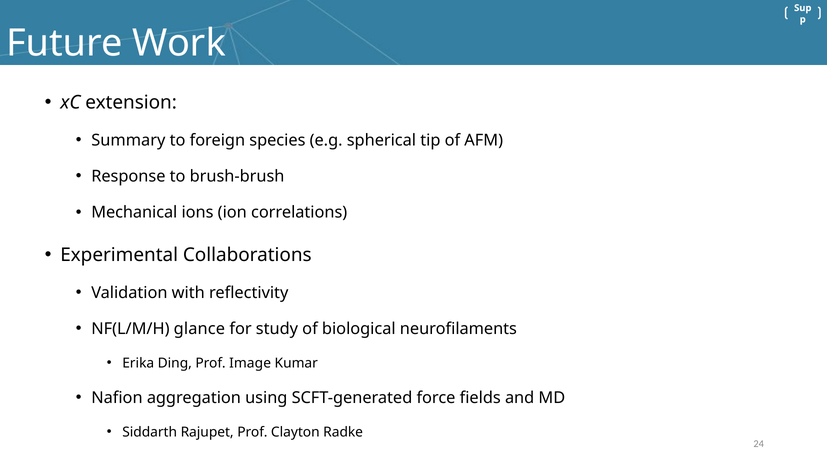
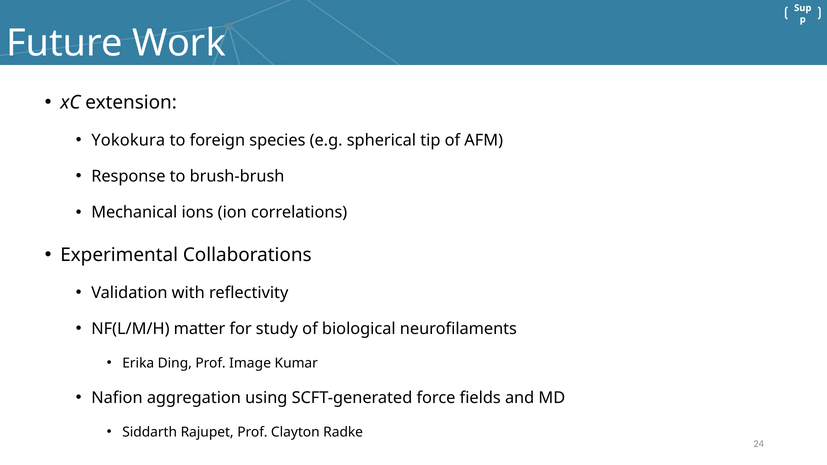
Summary: Summary -> Yokokura
glance: glance -> matter
